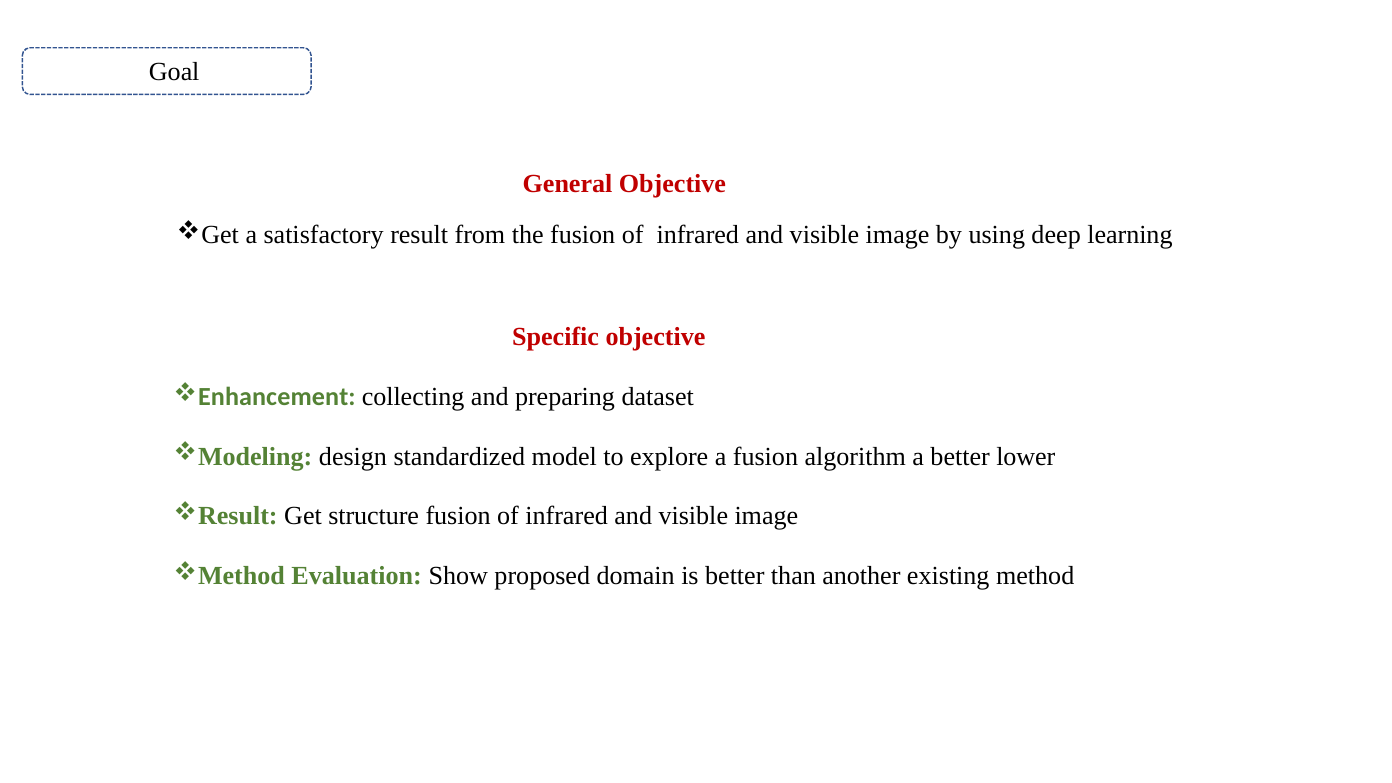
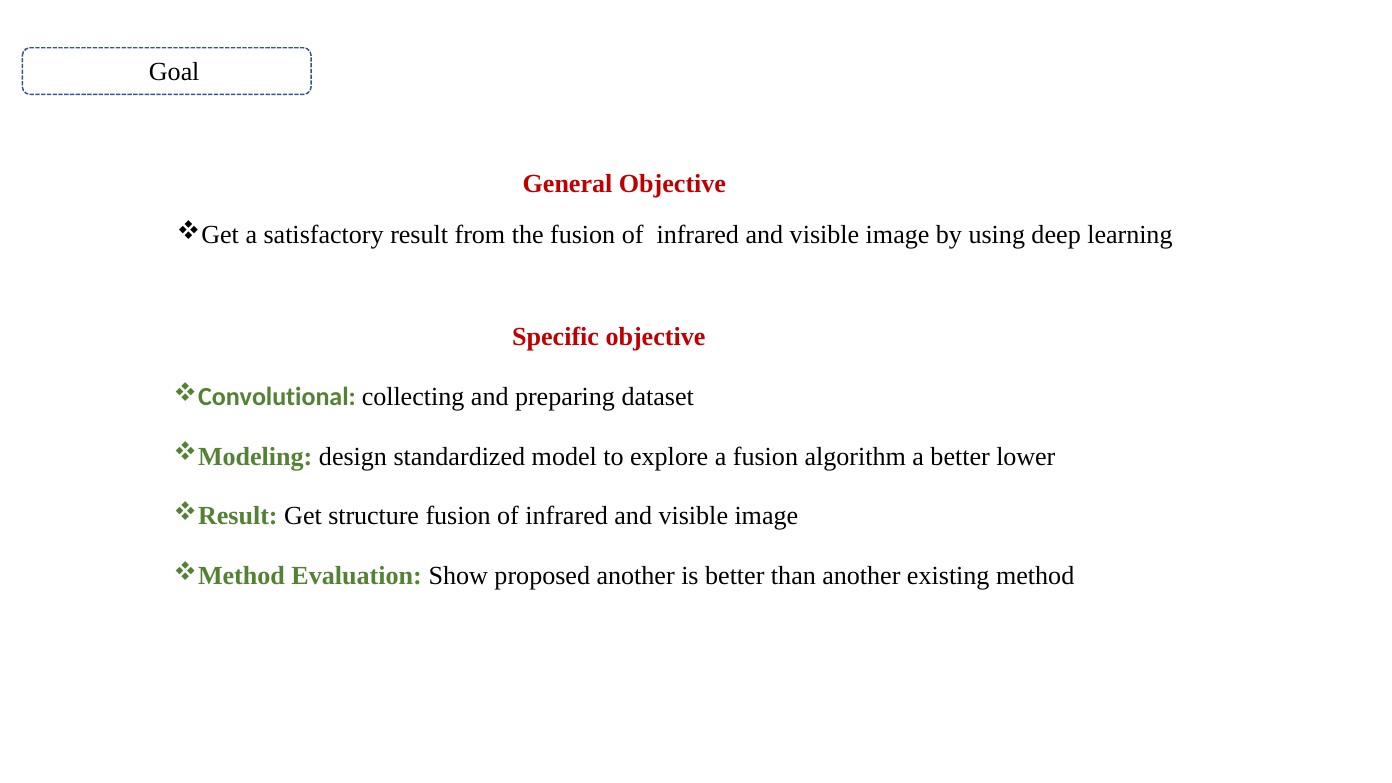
Enhancement: Enhancement -> Convolutional
proposed domain: domain -> another
